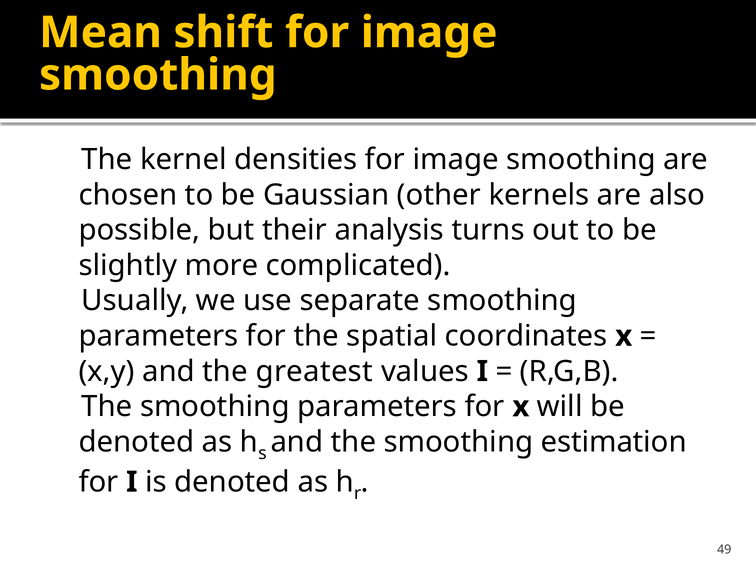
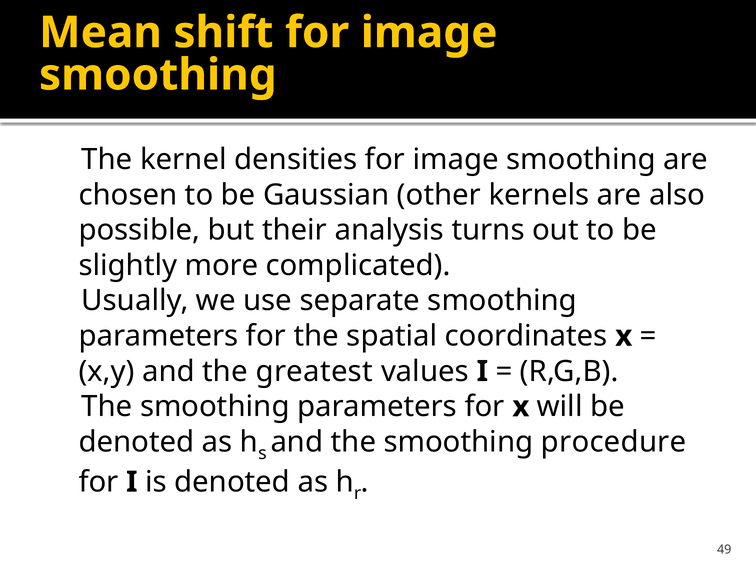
estimation: estimation -> procedure
